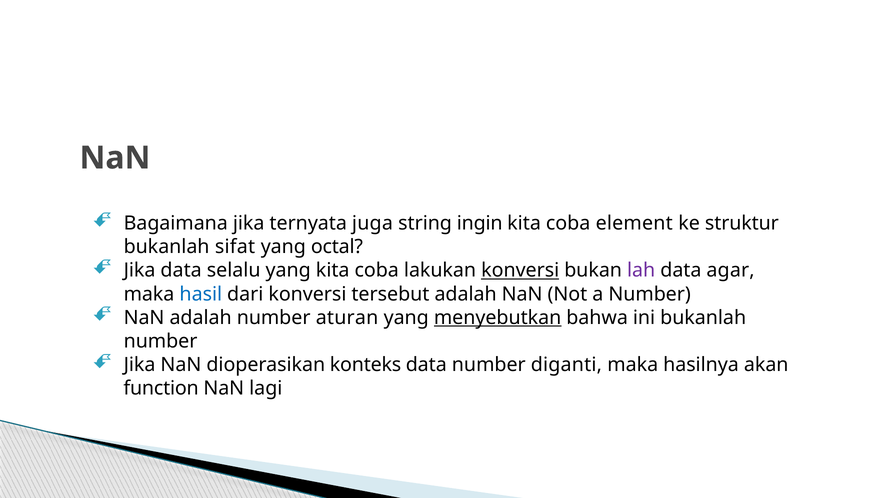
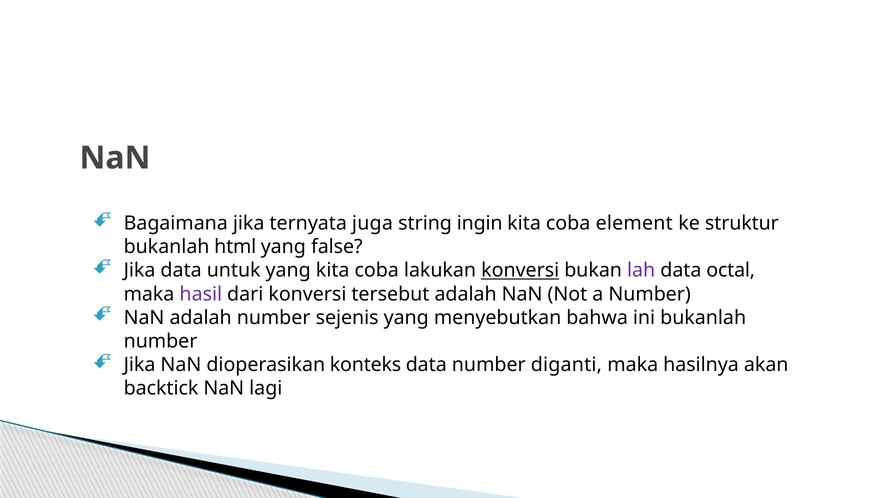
sifat: sifat -> html
octal: octal -> false
selalu: selalu -> untuk
agar: agar -> octal
hasil colour: blue -> purple
aturan: aturan -> sejenis
menyebutkan underline: present -> none
function: function -> backtick
